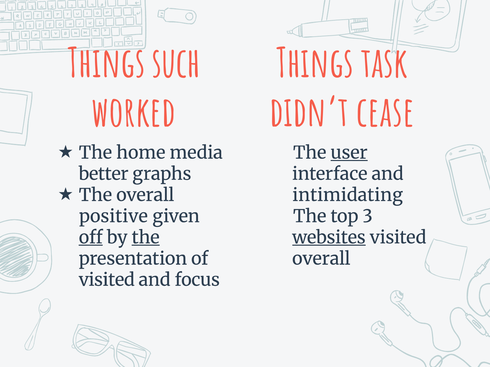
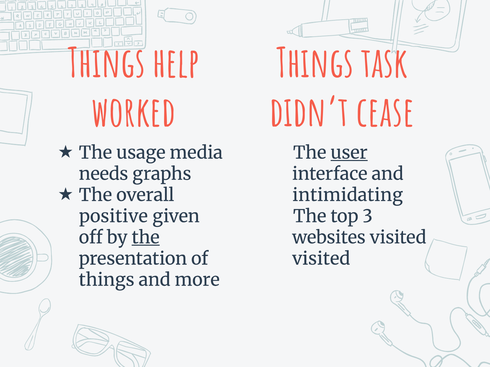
such: such -> help
home: home -> usage
better: better -> needs
off underline: present -> none
websites underline: present -> none
overall at (321, 259): overall -> visited
visited at (107, 280): visited -> things
focus: focus -> more
